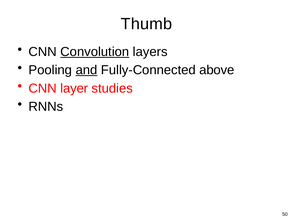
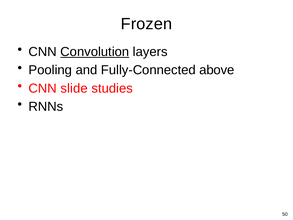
Thumb: Thumb -> Frozen
and underline: present -> none
layer: layer -> slide
